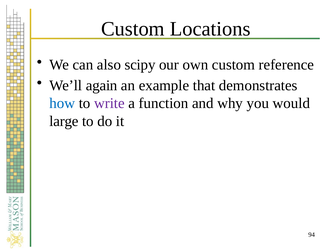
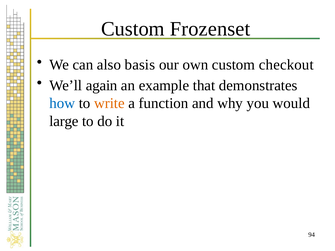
Locations: Locations -> Frozenset
scipy: scipy -> basis
reference: reference -> checkout
write colour: purple -> orange
